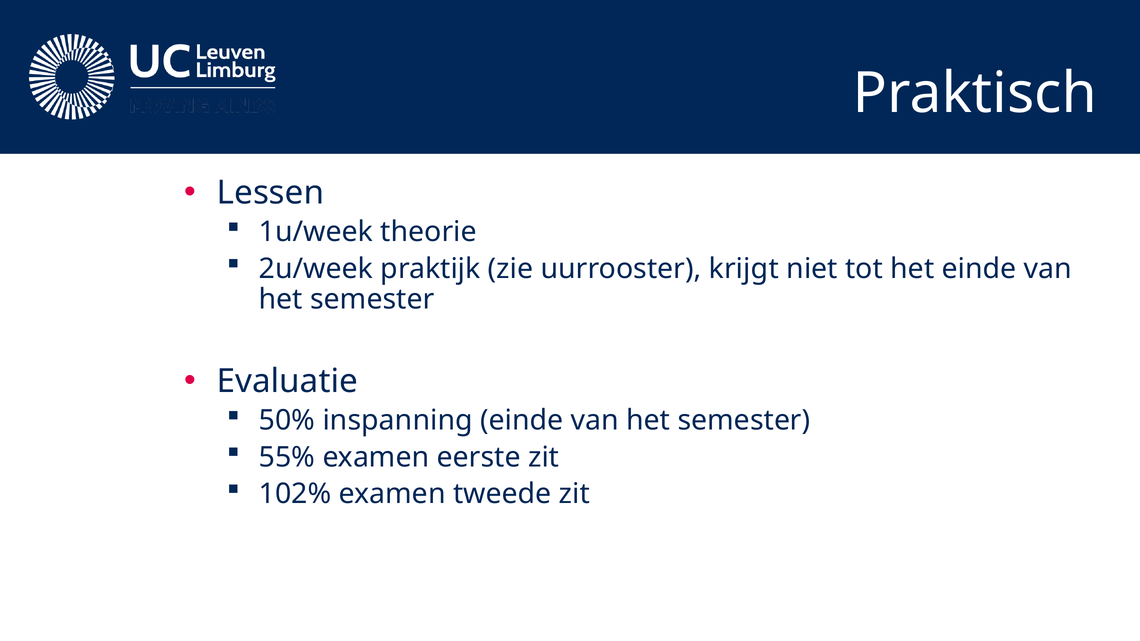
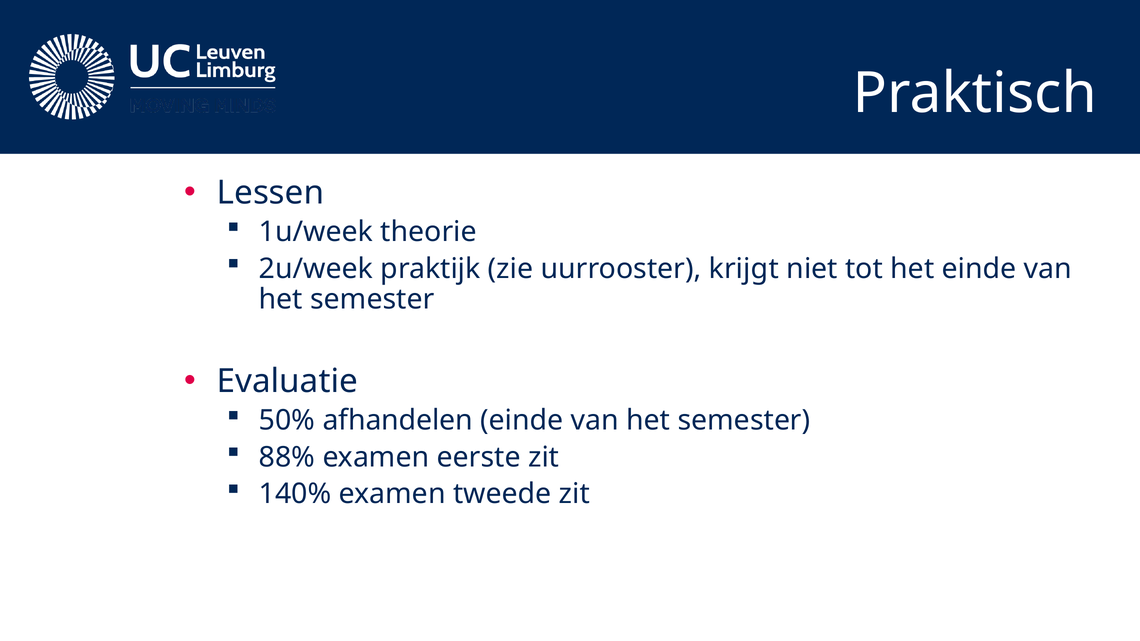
inspanning: inspanning -> afhandelen
55%: 55% -> 88%
102%: 102% -> 140%
